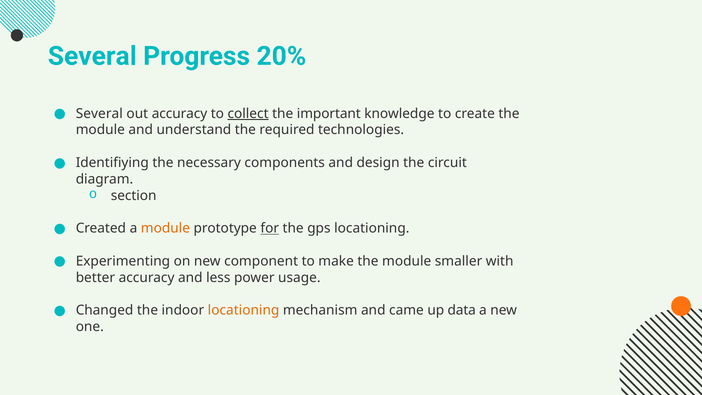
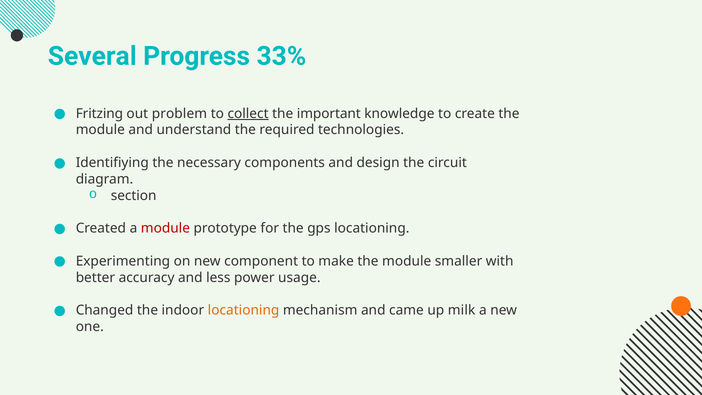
20%: 20% -> 33%
Several at (99, 114): Several -> Fritzing
out accuracy: accuracy -> problem
module at (165, 228) colour: orange -> red
for underline: present -> none
data: data -> milk
